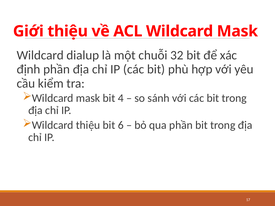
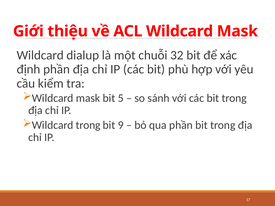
4: 4 -> 5
Wildcard thiệu: thiệu -> trong
6: 6 -> 9
